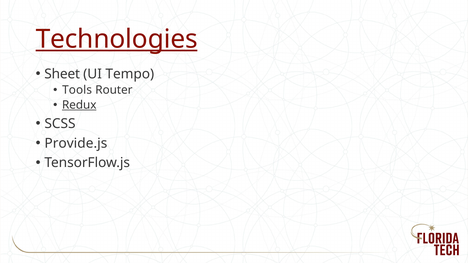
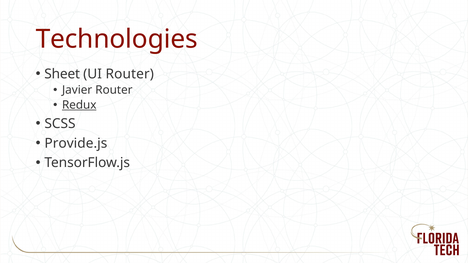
Technologies underline: present -> none
UI Tempo: Tempo -> Router
Tools: Tools -> Javier
